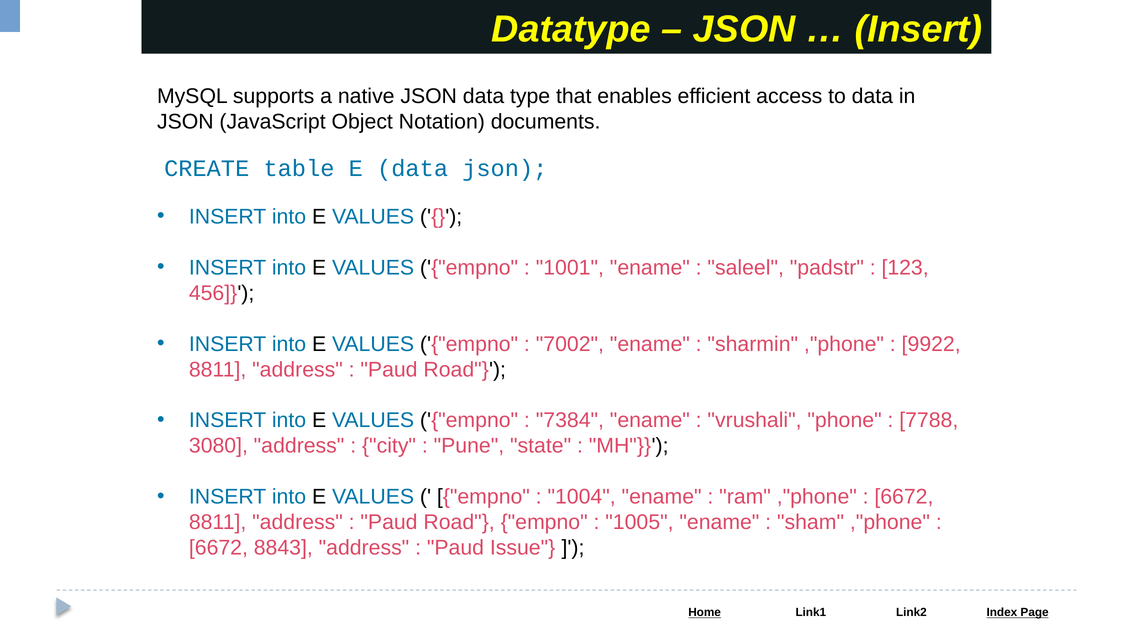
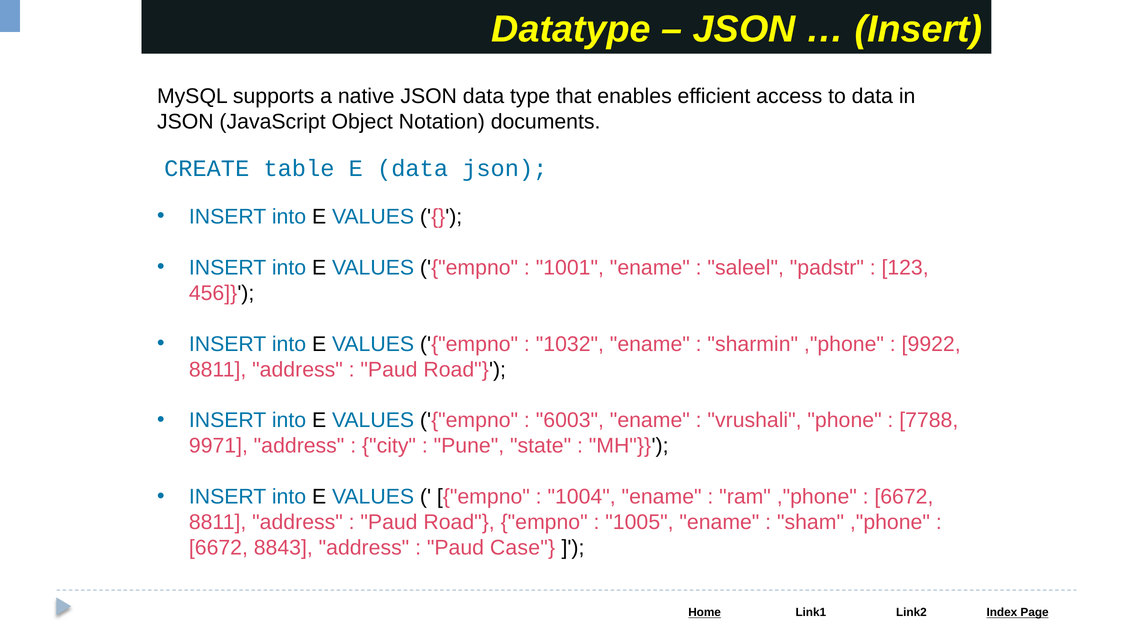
7002: 7002 -> 1032
7384: 7384 -> 6003
3080: 3080 -> 9971
Issue: Issue -> Case
